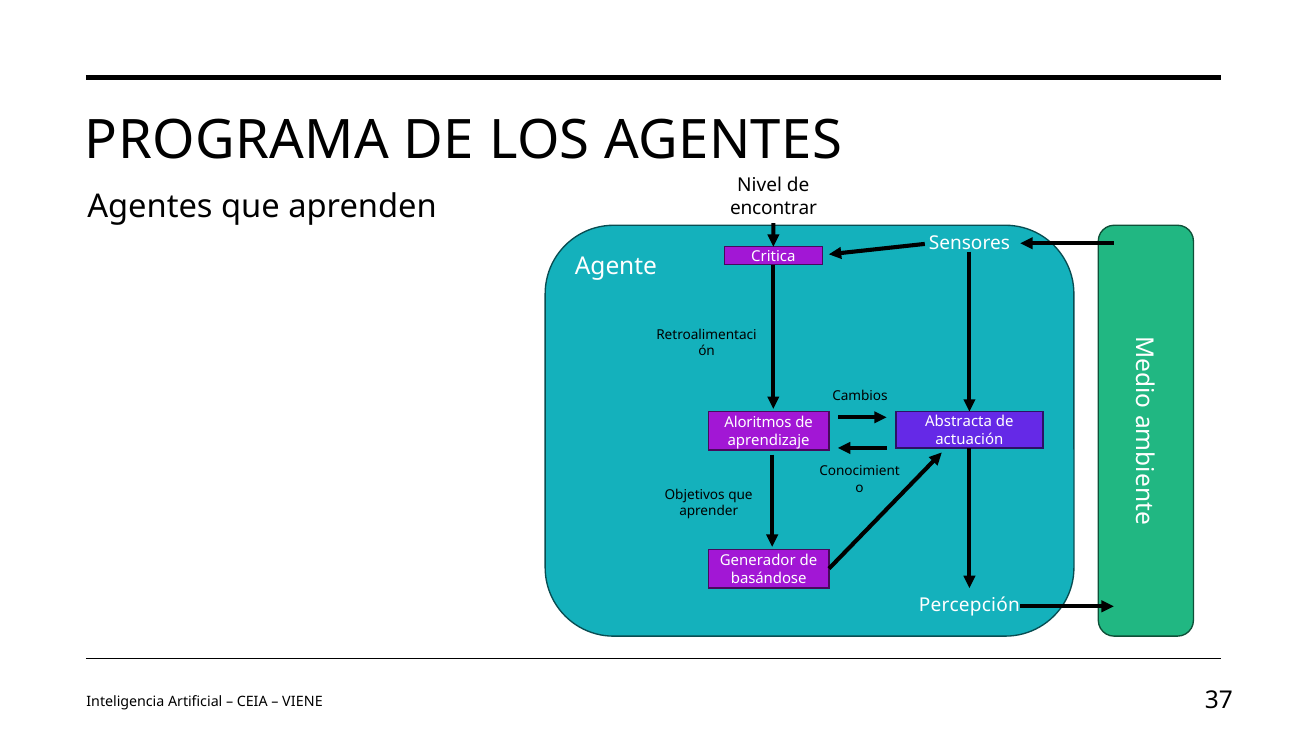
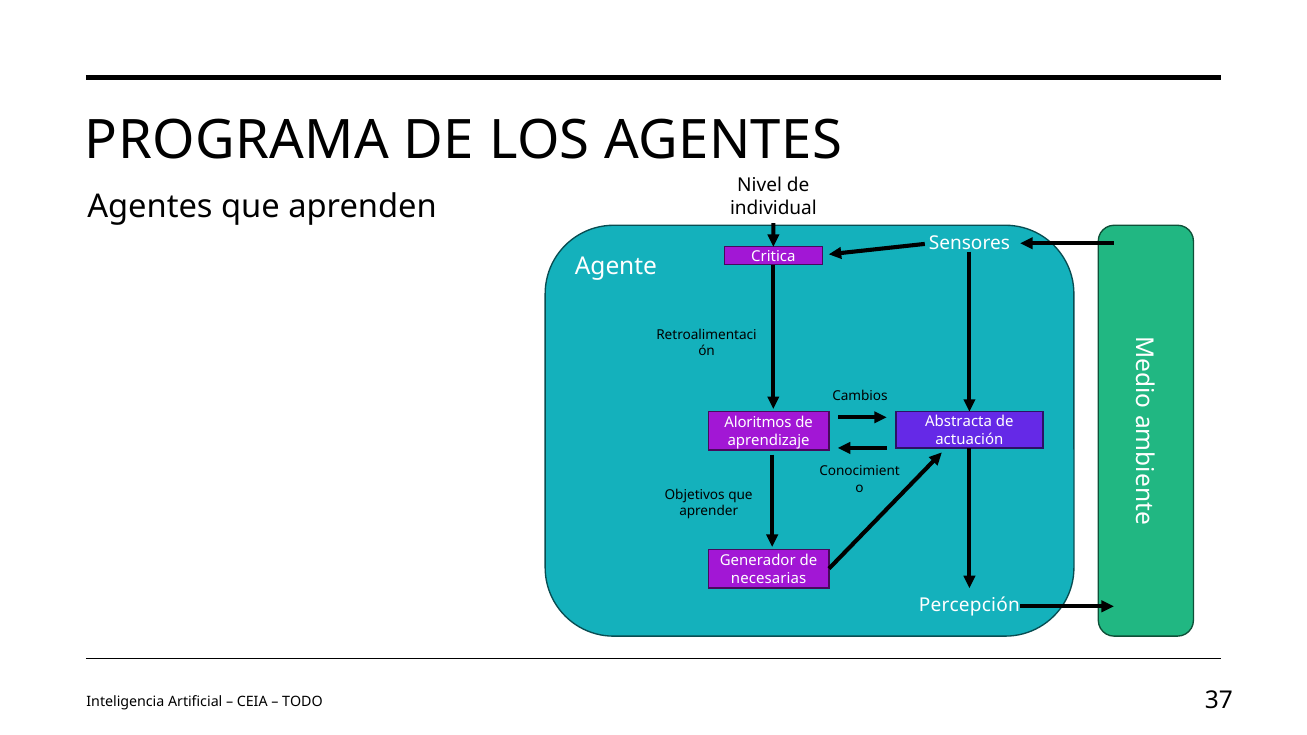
encontrar: encontrar -> individual
basándose: basándose -> necesarias
VIENE: VIENE -> TODO
